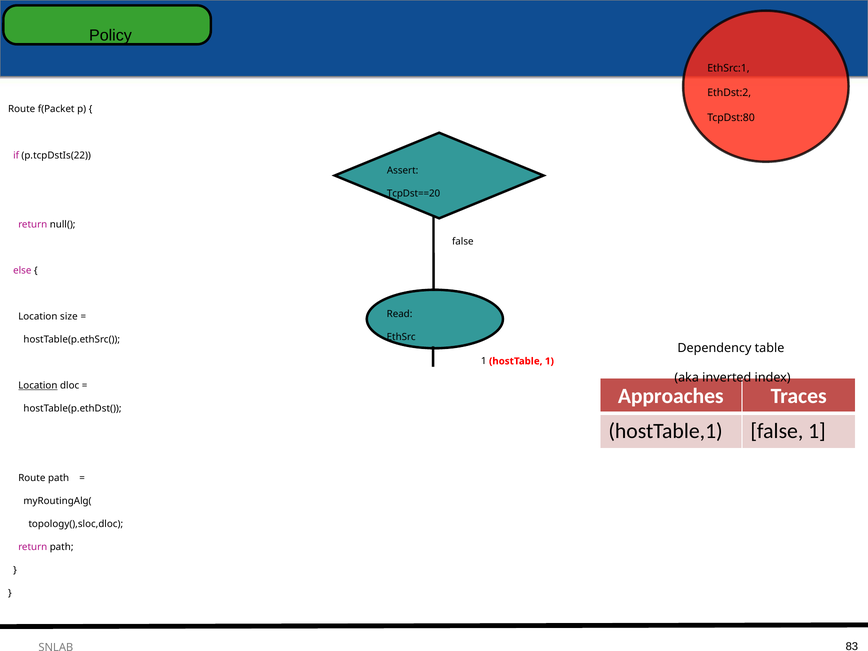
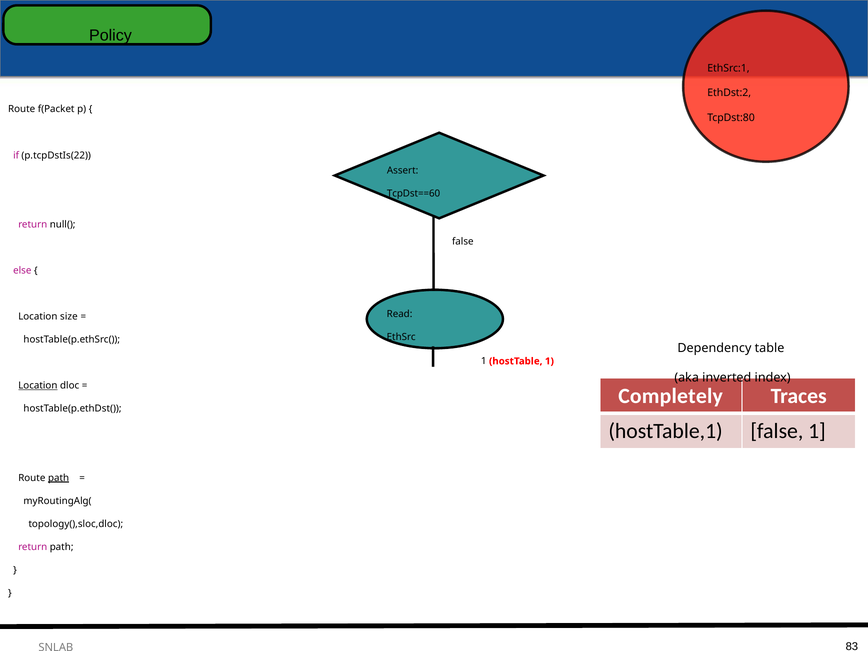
TcpDst==20: TcpDst==20 -> TcpDst==60
Approaches: Approaches -> Completely
path at (59, 478) underline: none -> present
